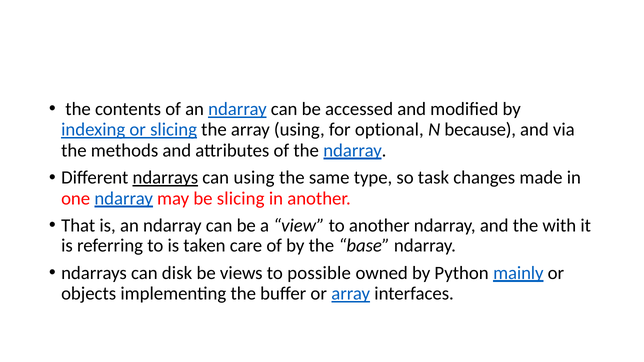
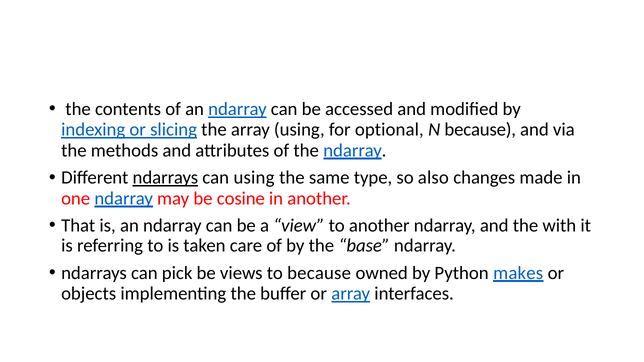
task: task -> also
be slicing: slicing -> cosine
disk: disk -> pick
to possible: possible -> because
mainly: mainly -> makes
